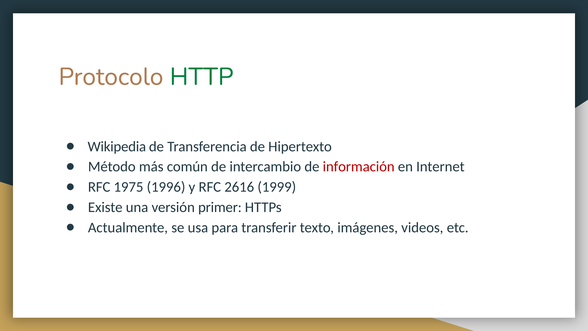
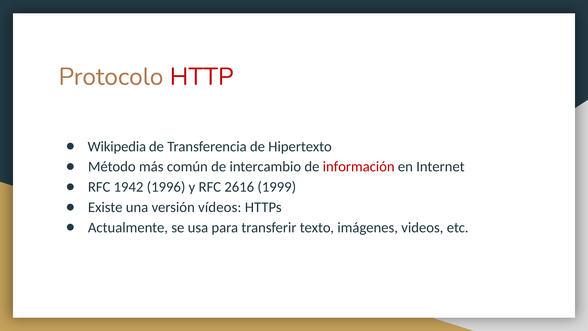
HTTP colour: green -> red
1975: 1975 -> 1942
primer: primer -> vídeos
